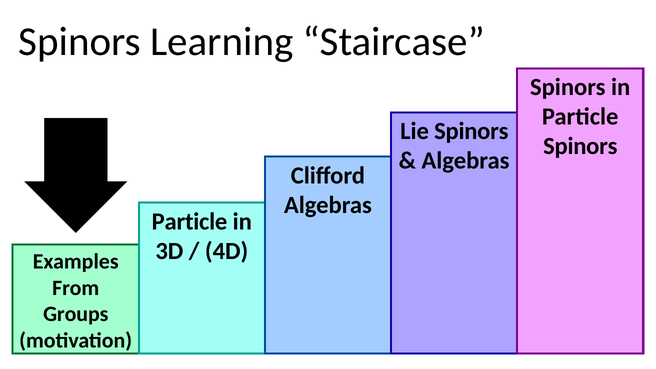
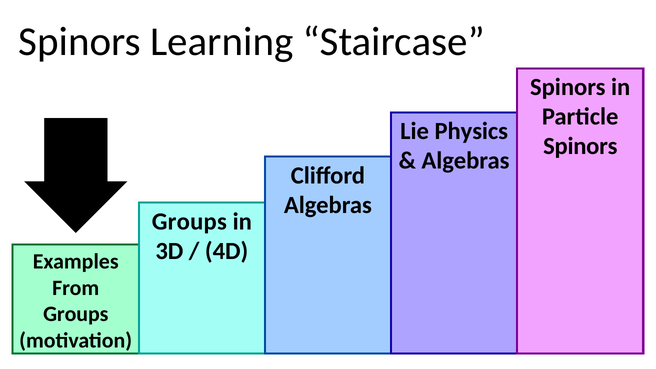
Lie Spinors: Spinors -> Physics
Particle at (190, 222): Particle -> Groups
